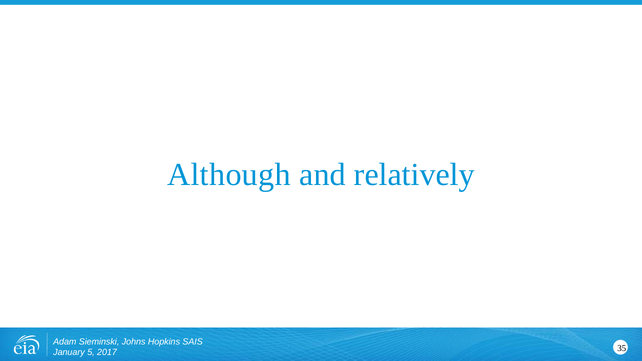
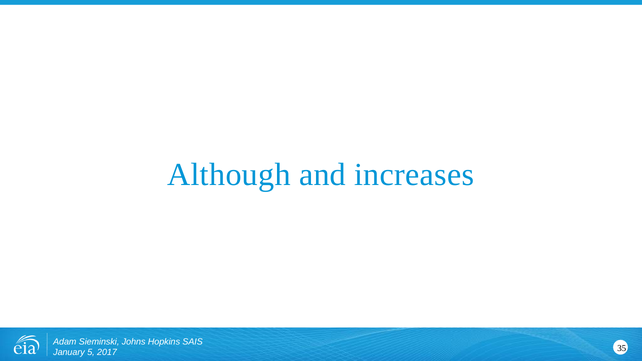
relatively: relatively -> increases
